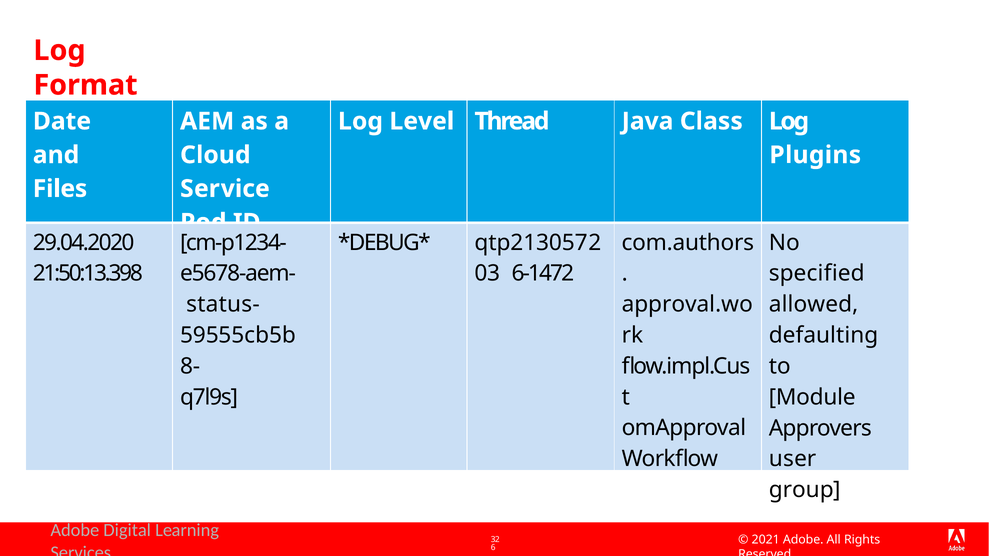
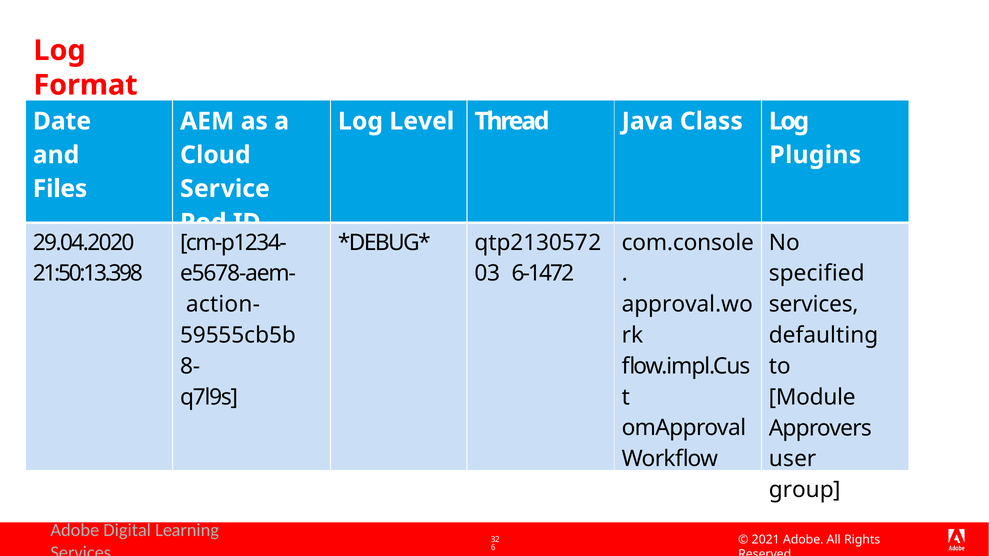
com.authors: com.authors -> com.console
status-: status- -> action-
allowed at (814, 305): allowed -> services
